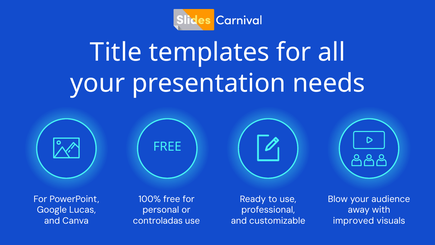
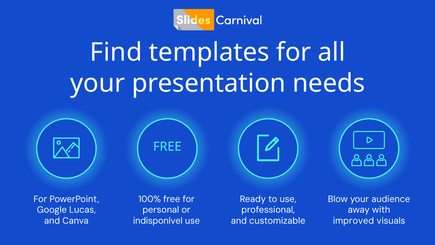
Title: Title -> Find
controladas: controladas -> indisponível
